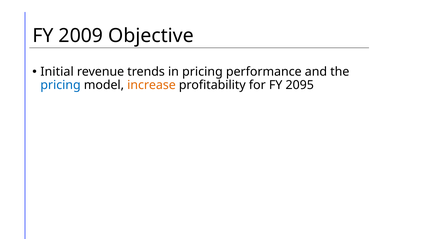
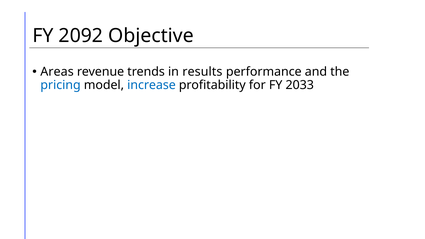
2009: 2009 -> 2092
Initial: Initial -> Areas
in pricing: pricing -> results
increase colour: orange -> blue
2095: 2095 -> 2033
